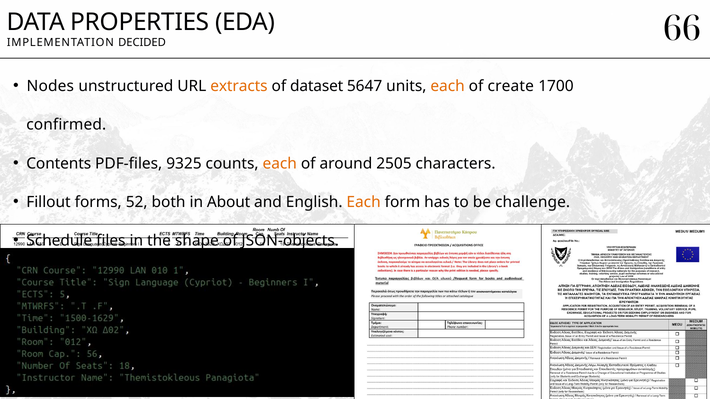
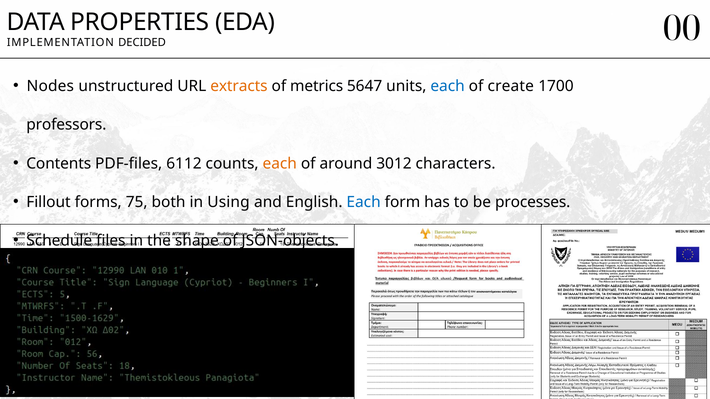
66: 66 -> 00
dataset: dataset -> metrics
each at (448, 86) colour: orange -> blue
confirmed: confirmed -> professors
9325: 9325 -> 6112
2505: 2505 -> 3012
52: 52 -> 75
About: About -> Using
Each at (364, 202) colour: orange -> blue
challenge: challenge -> processes
